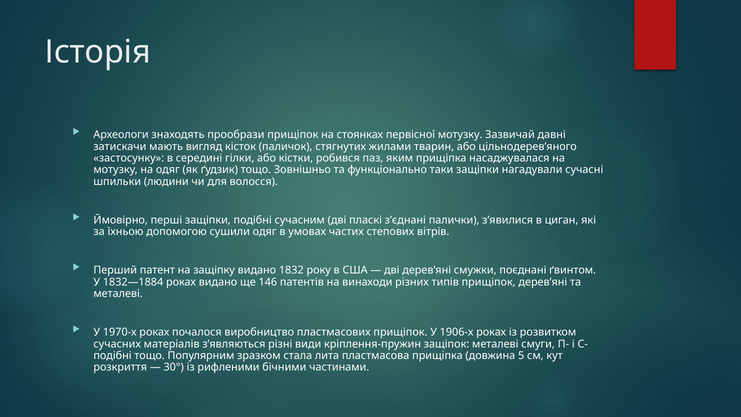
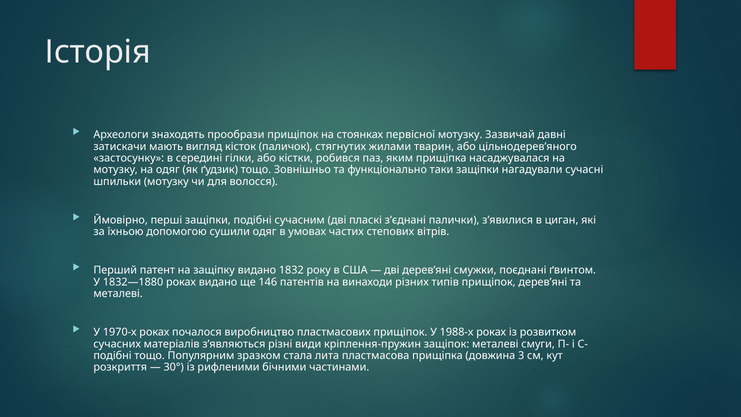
шпильки людини: людини -> мотузку
1832—1884: 1832—1884 -> 1832—1880
1906-х: 1906-х -> 1988-х
5: 5 -> 3
